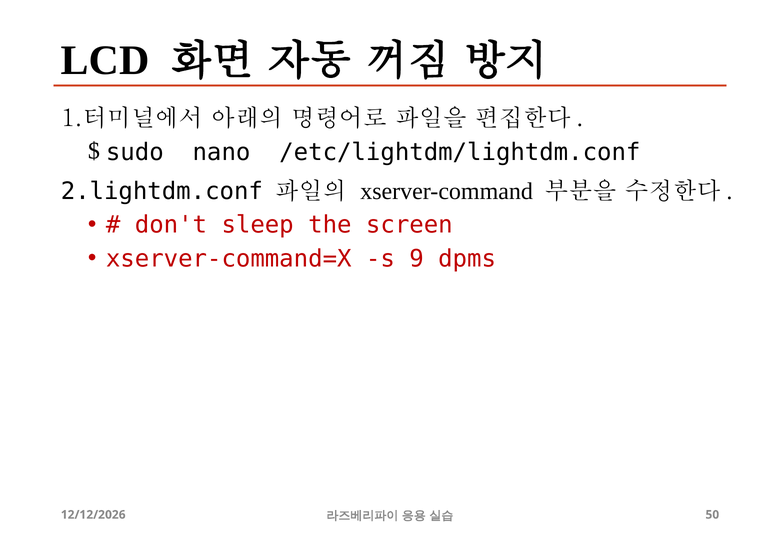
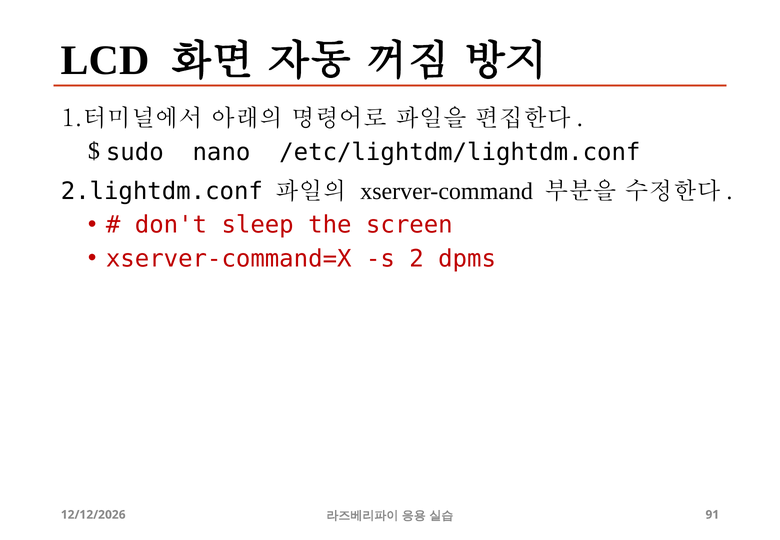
9: 9 -> 2
50: 50 -> 91
